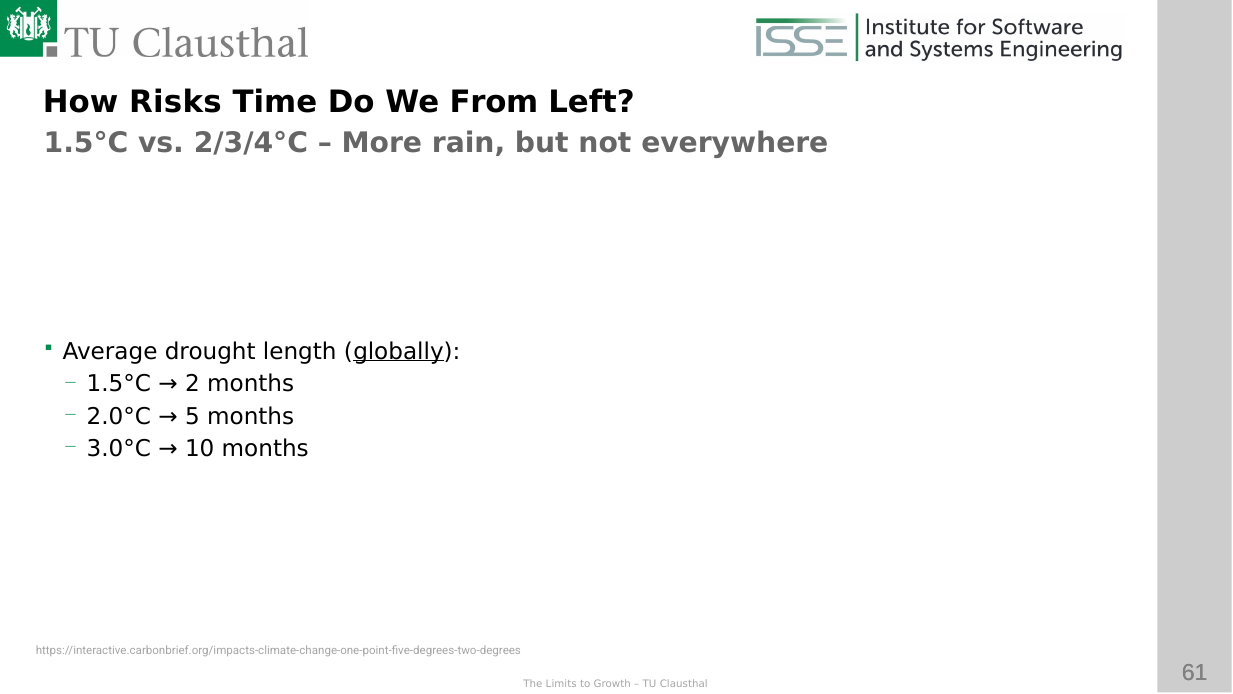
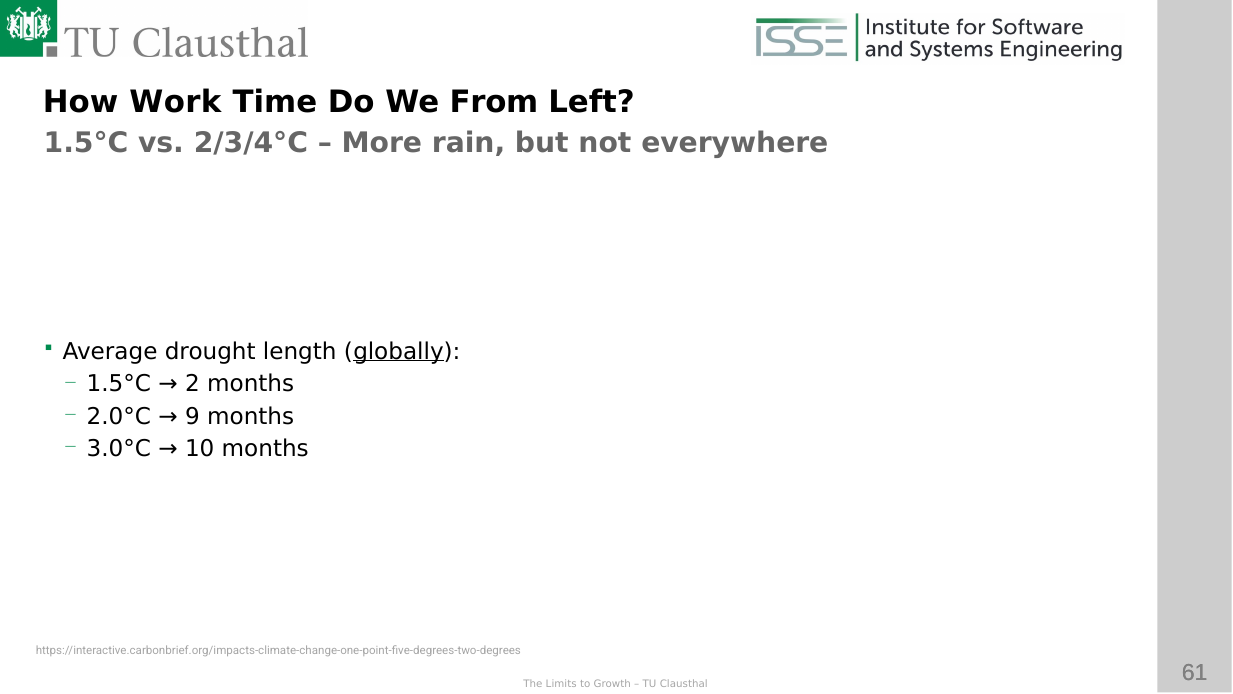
Risks: Risks -> Work
5: 5 -> 9
